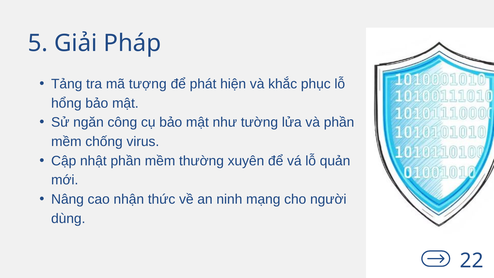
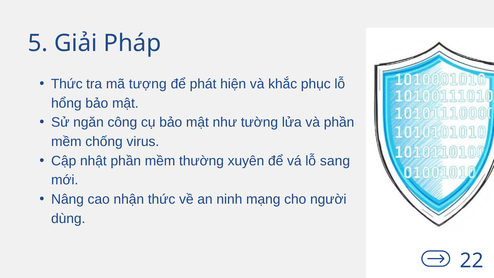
Tảng at (67, 84): Tảng -> Thức
quản: quản -> sang
